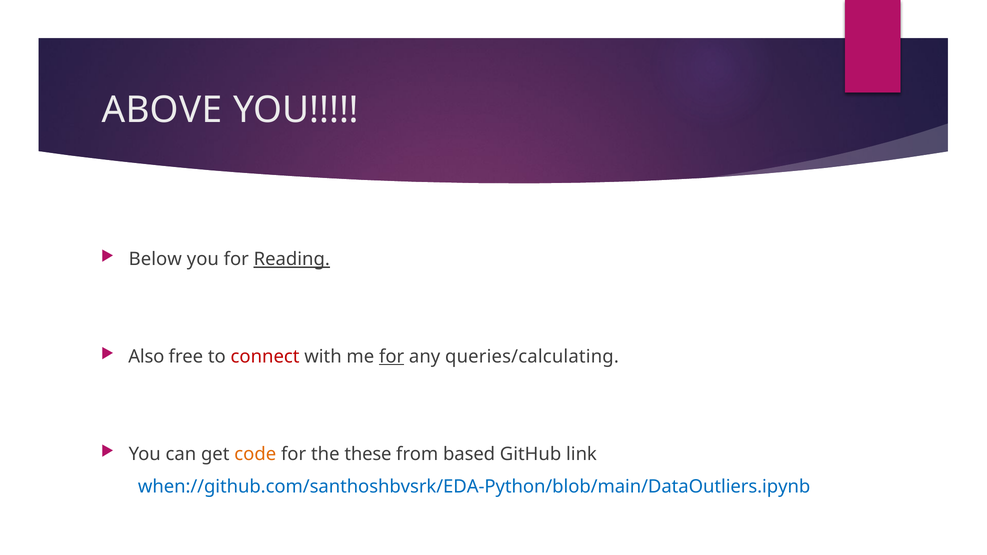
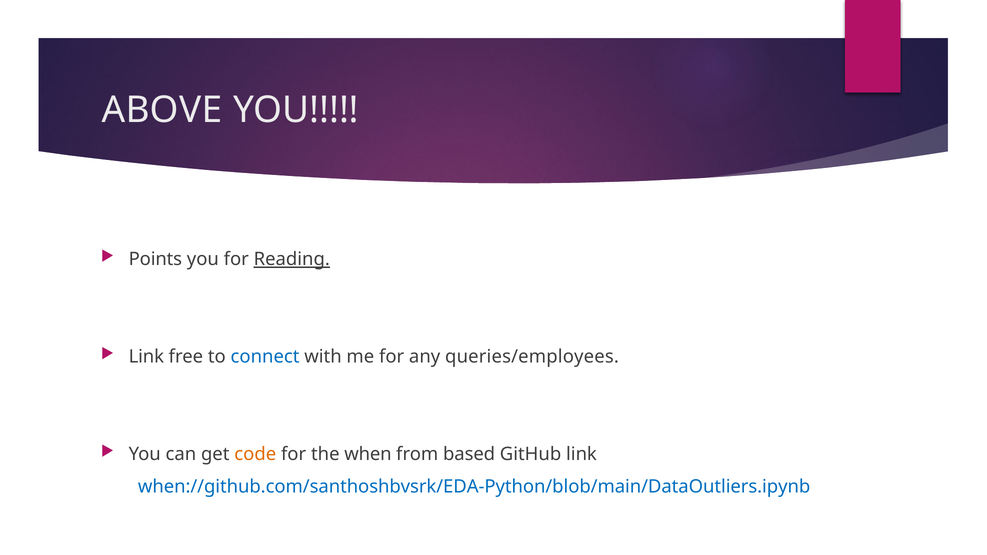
Below: Below -> Points
Also at (146, 357): Also -> Link
connect colour: red -> blue
for at (392, 357) underline: present -> none
queries/calculating: queries/calculating -> queries/employees
these: these -> when
